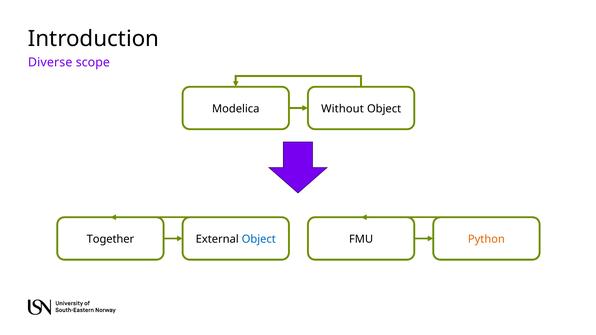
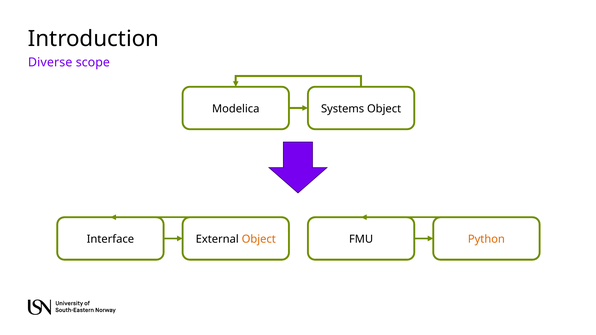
Without: Without -> Systems
Together: Together -> Interface
Object at (259, 239) colour: blue -> orange
